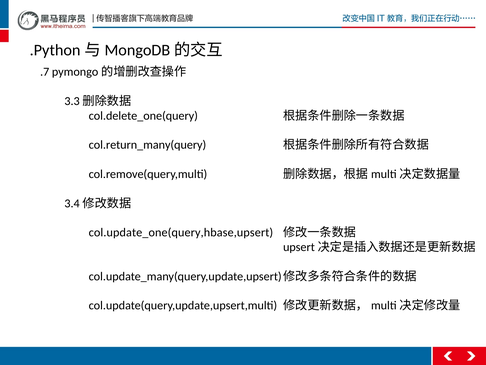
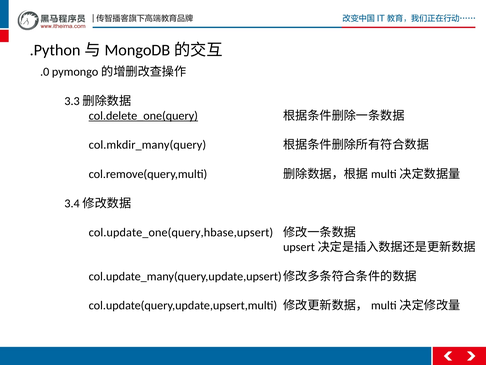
.7: .7 -> .0
col.delete_one(query underline: none -> present
col.return_many(query: col.return_many(query -> col.mkdir_many(query
